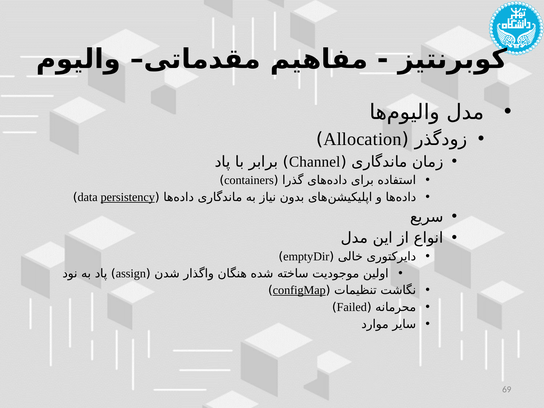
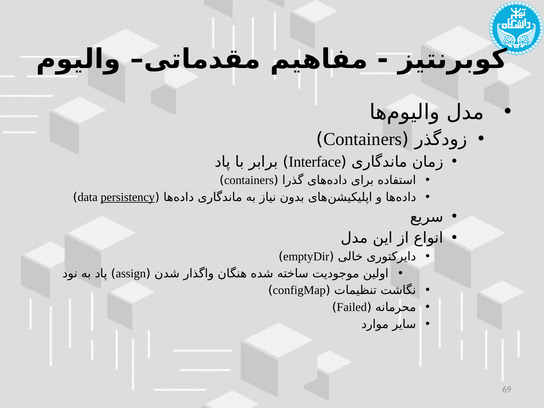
Allocation at (362, 139): Allocation -> Containers
Channel: Channel -> Interface
configMap underline: present -> none
